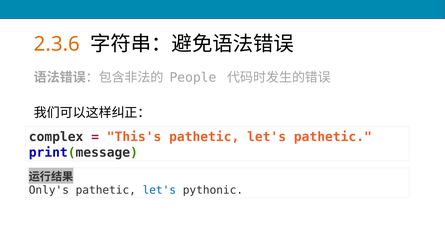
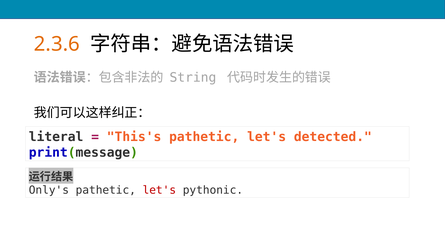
People: People -> String
complex: complex -> literal
let's pathetic: pathetic -> detected
let's at (159, 190) colour: blue -> red
